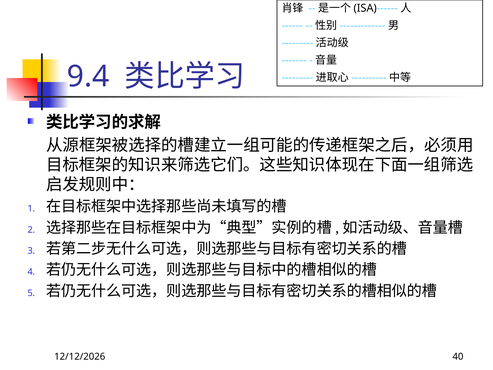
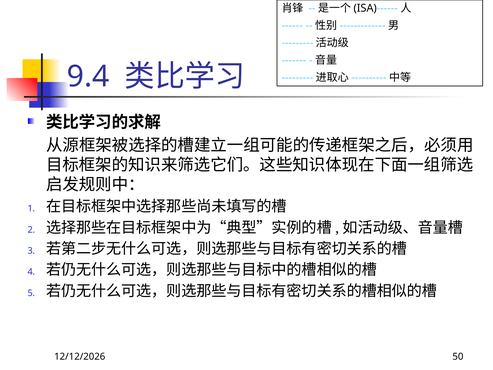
40: 40 -> 50
